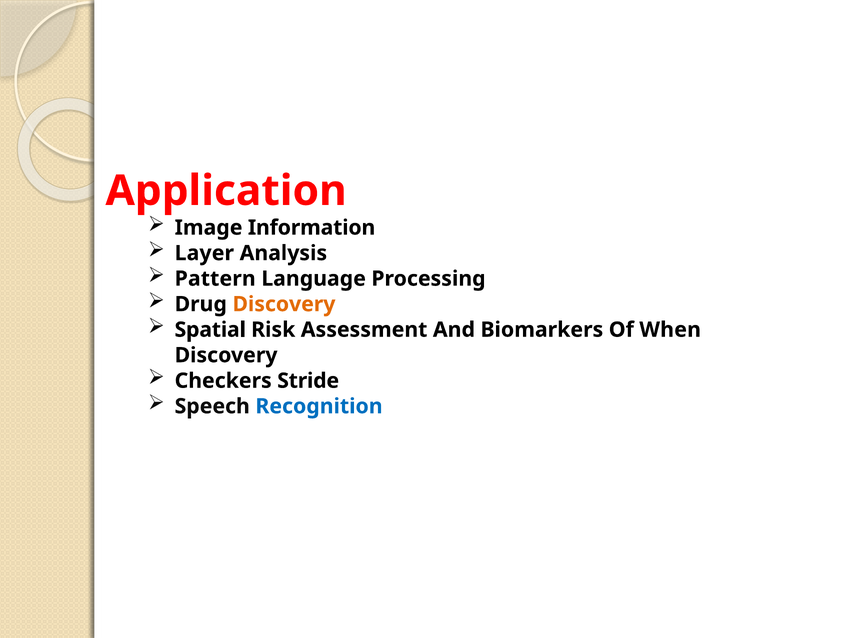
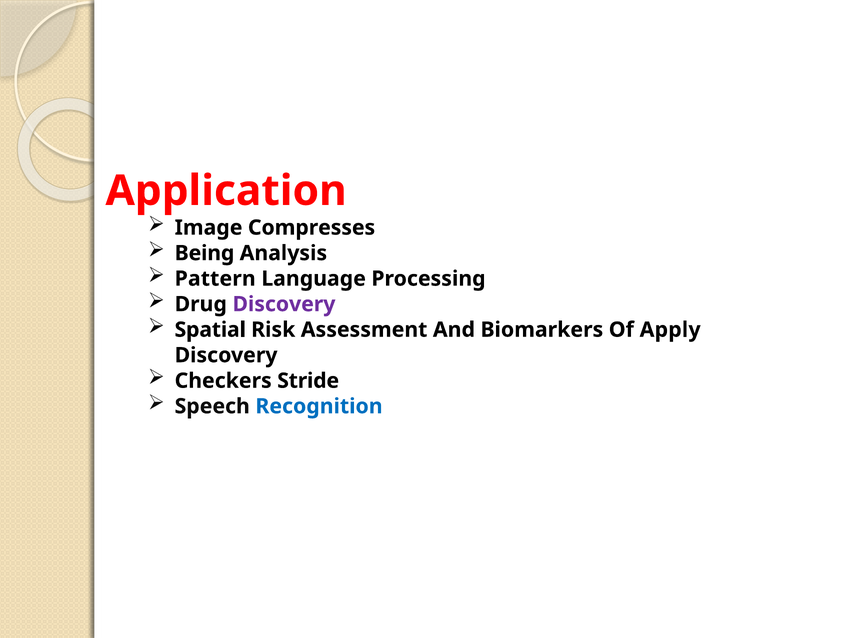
Information: Information -> Compresses
Layer: Layer -> Being
Discovery at (284, 304) colour: orange -> purple
When: When -> Apply
